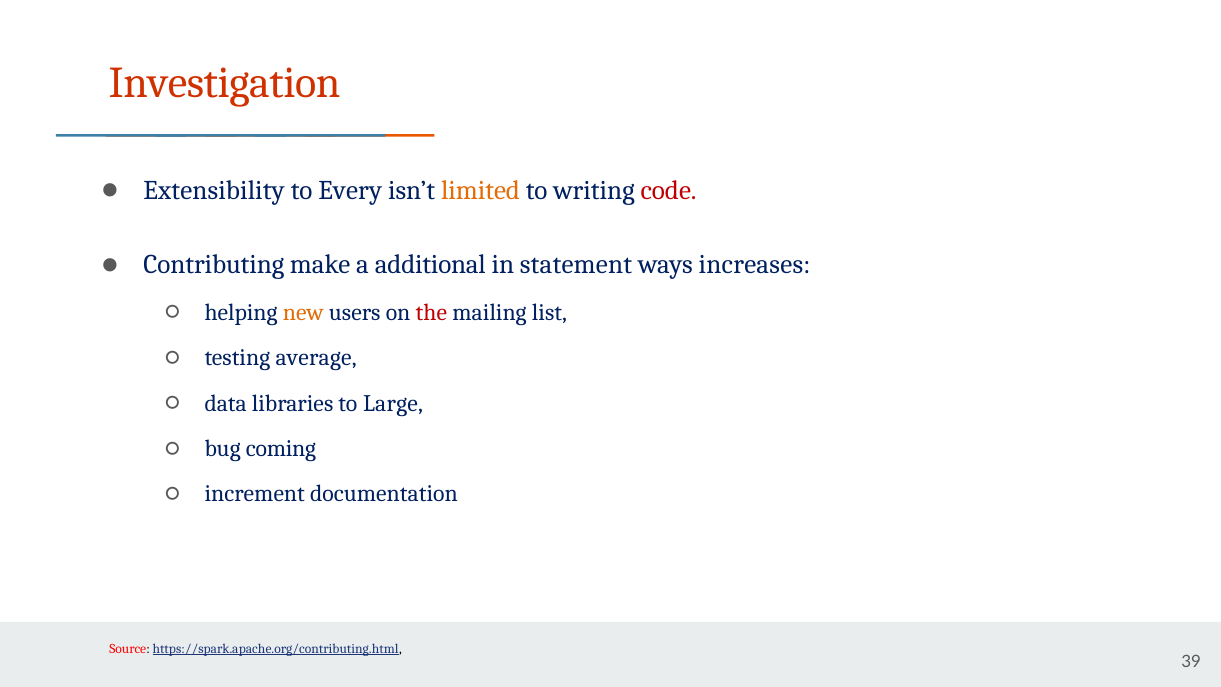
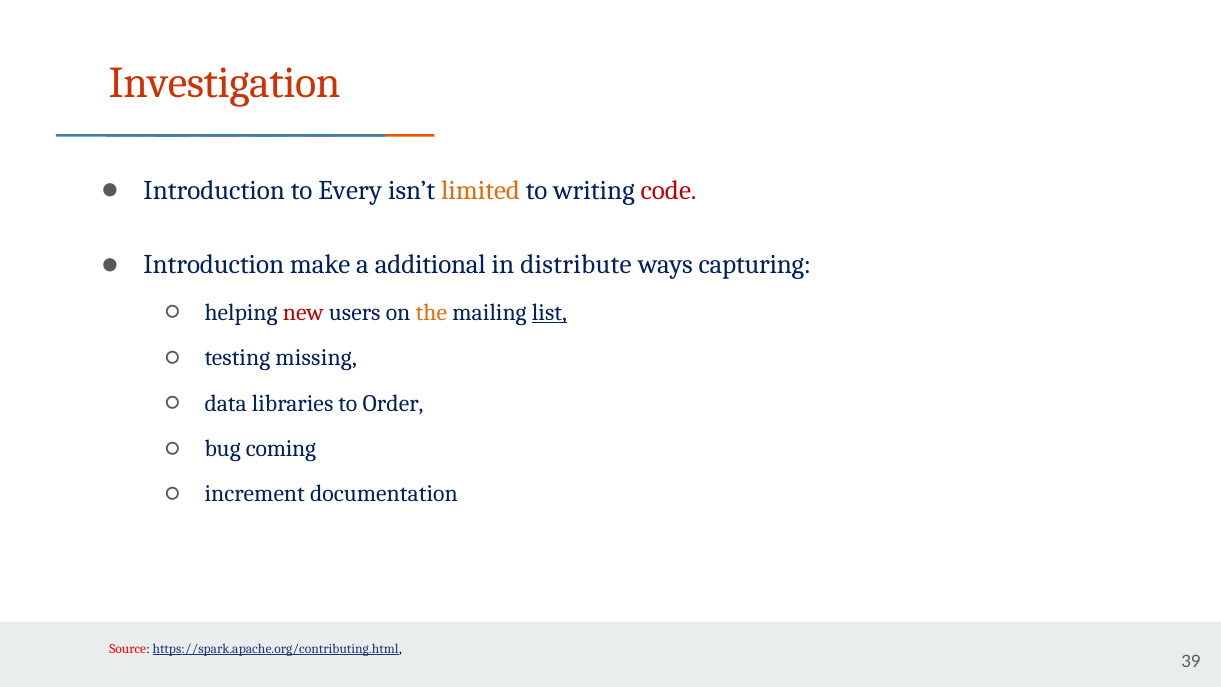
Extensibility at (214, 190): Extensibility -> Introduction
Contributing at (214, 265): Contributing -> Introduction
statement: statement -> distribute
increases: increases -> capturing
new colour: orange -> red
the colour: red -> orange
list underline: none -> present
average: average -> missing
Large: Large -> Order
